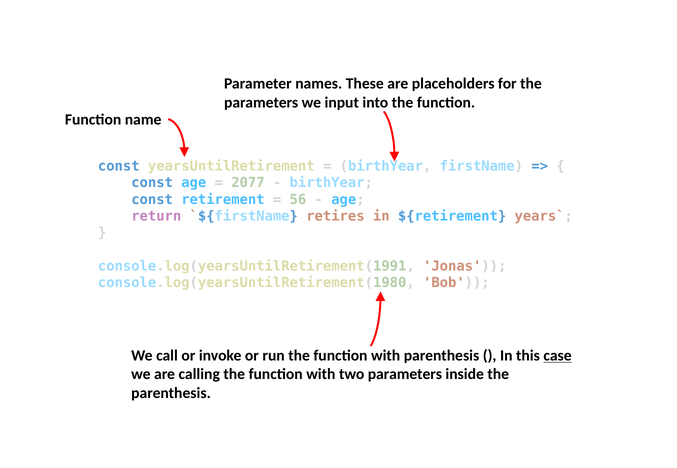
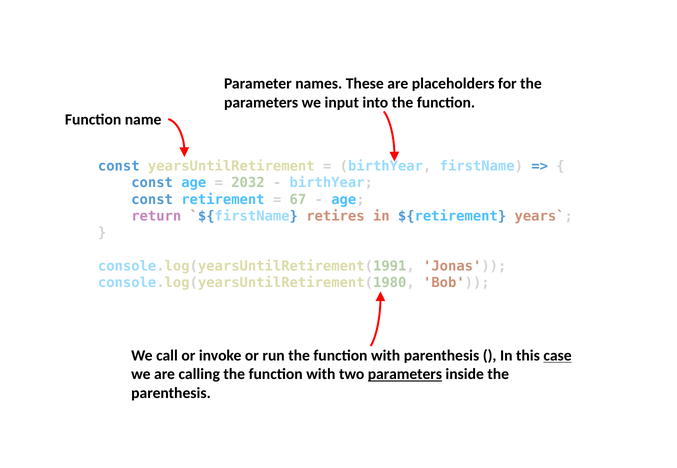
2077: 2077 -> 2032
56: 56 -> 67
parameters at (405, 375) underline: none -> present
